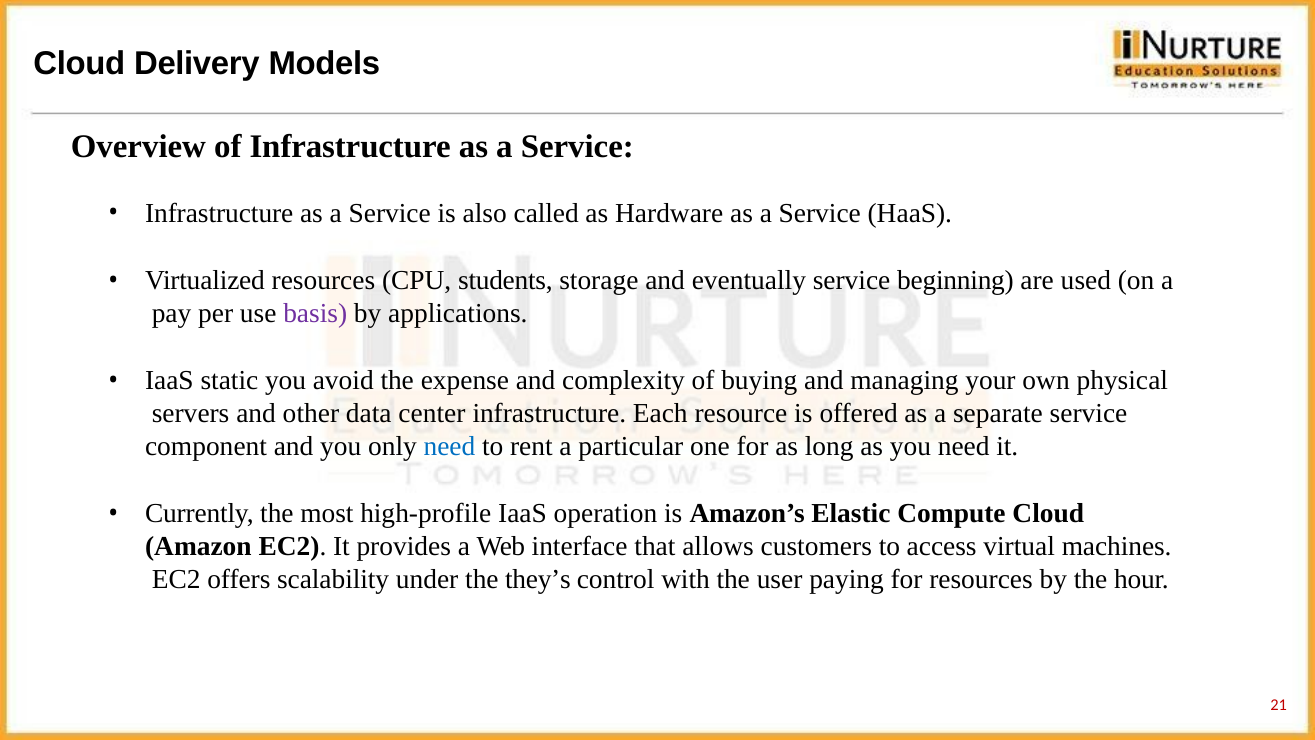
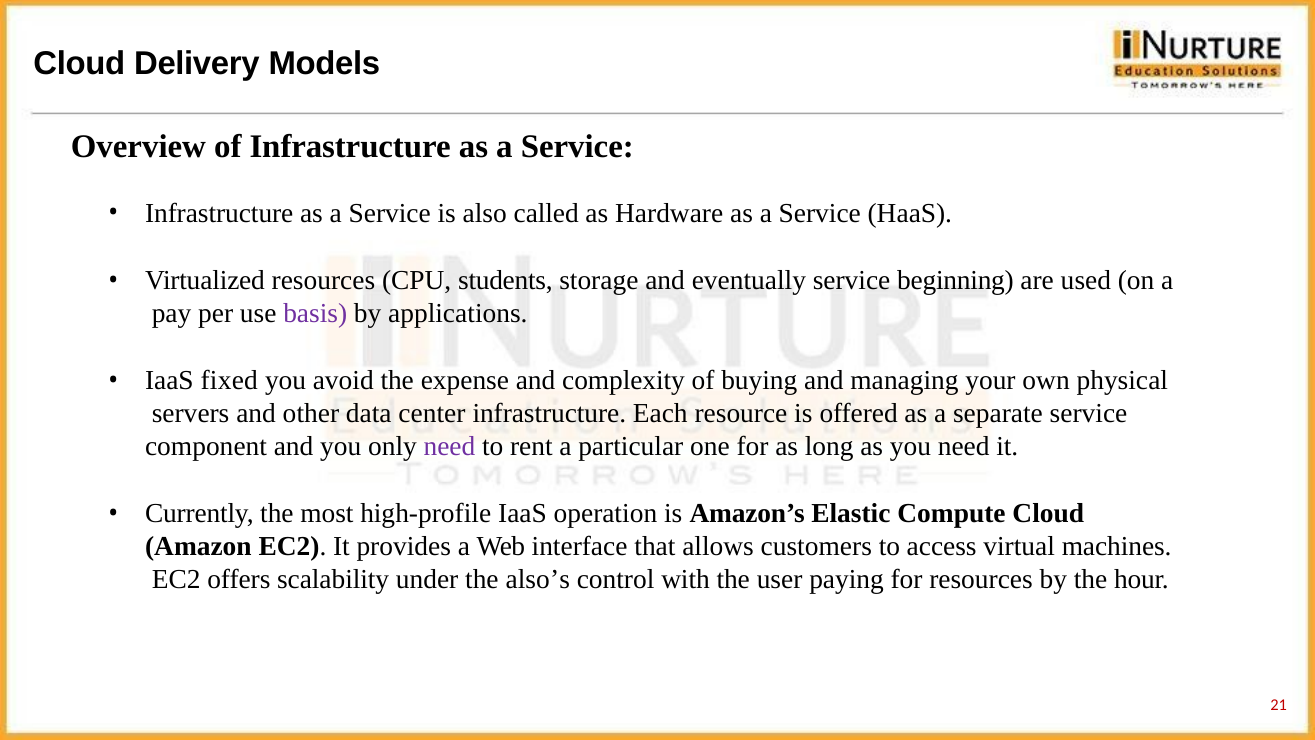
static: static -> fixed
need at (449, 446) colour: blue -> purple
they’s: they’s -> also’s
